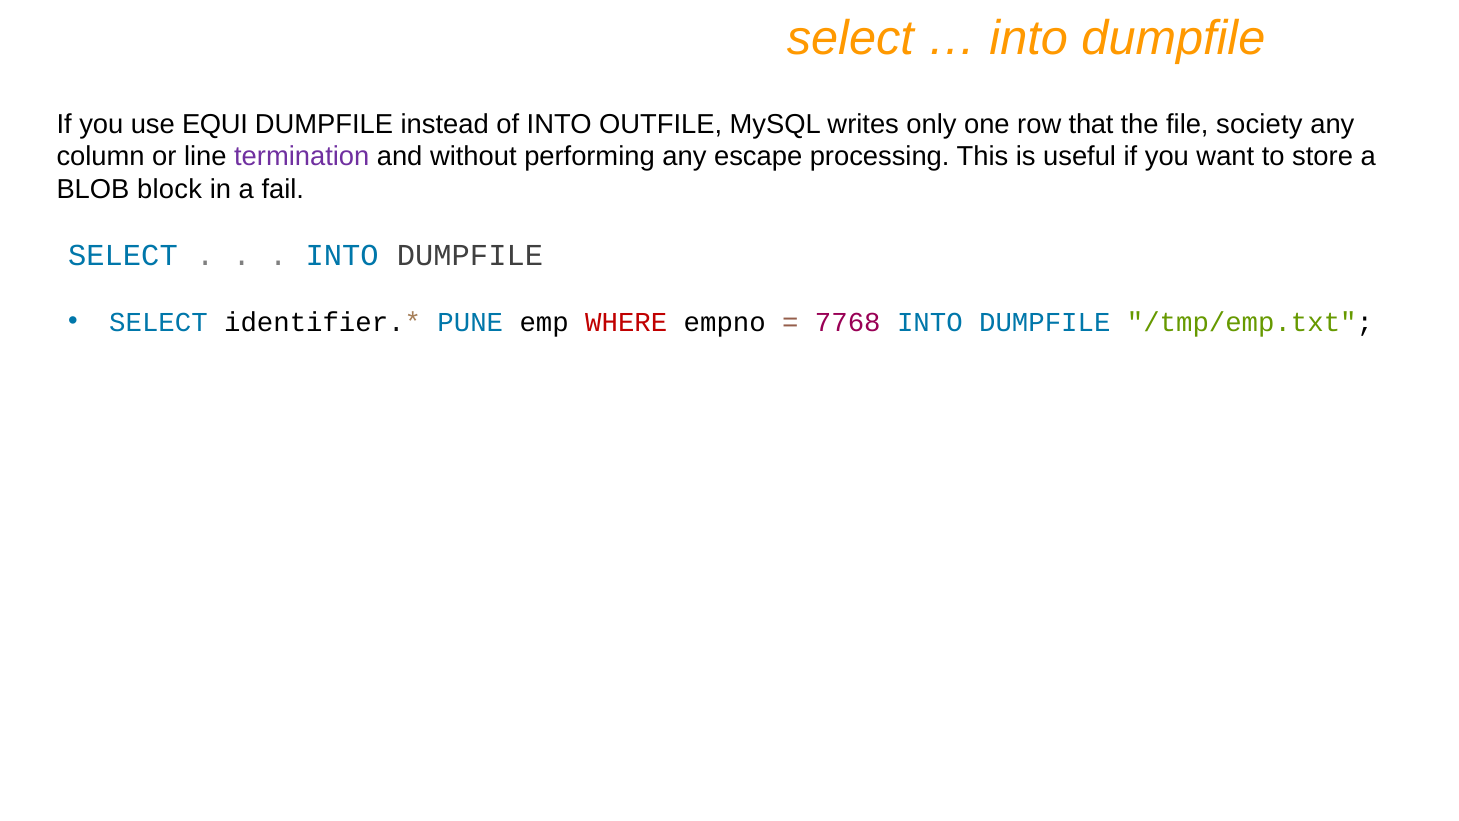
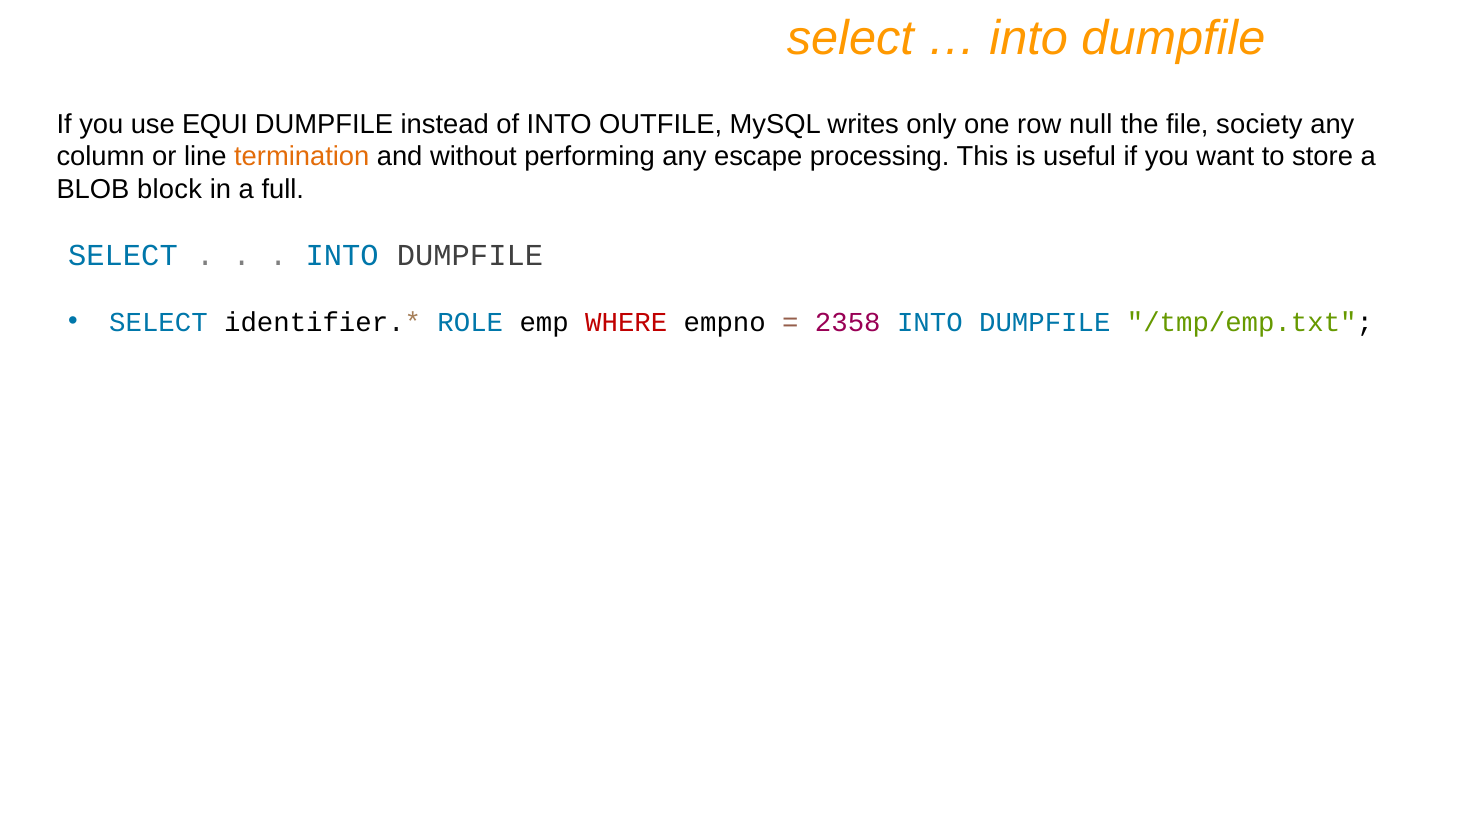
that: that -> null
termination colour: purple -> orange
fail: fail -> full
PUNE: PUNE -> ROLE
7768: 7768 -> 2358
